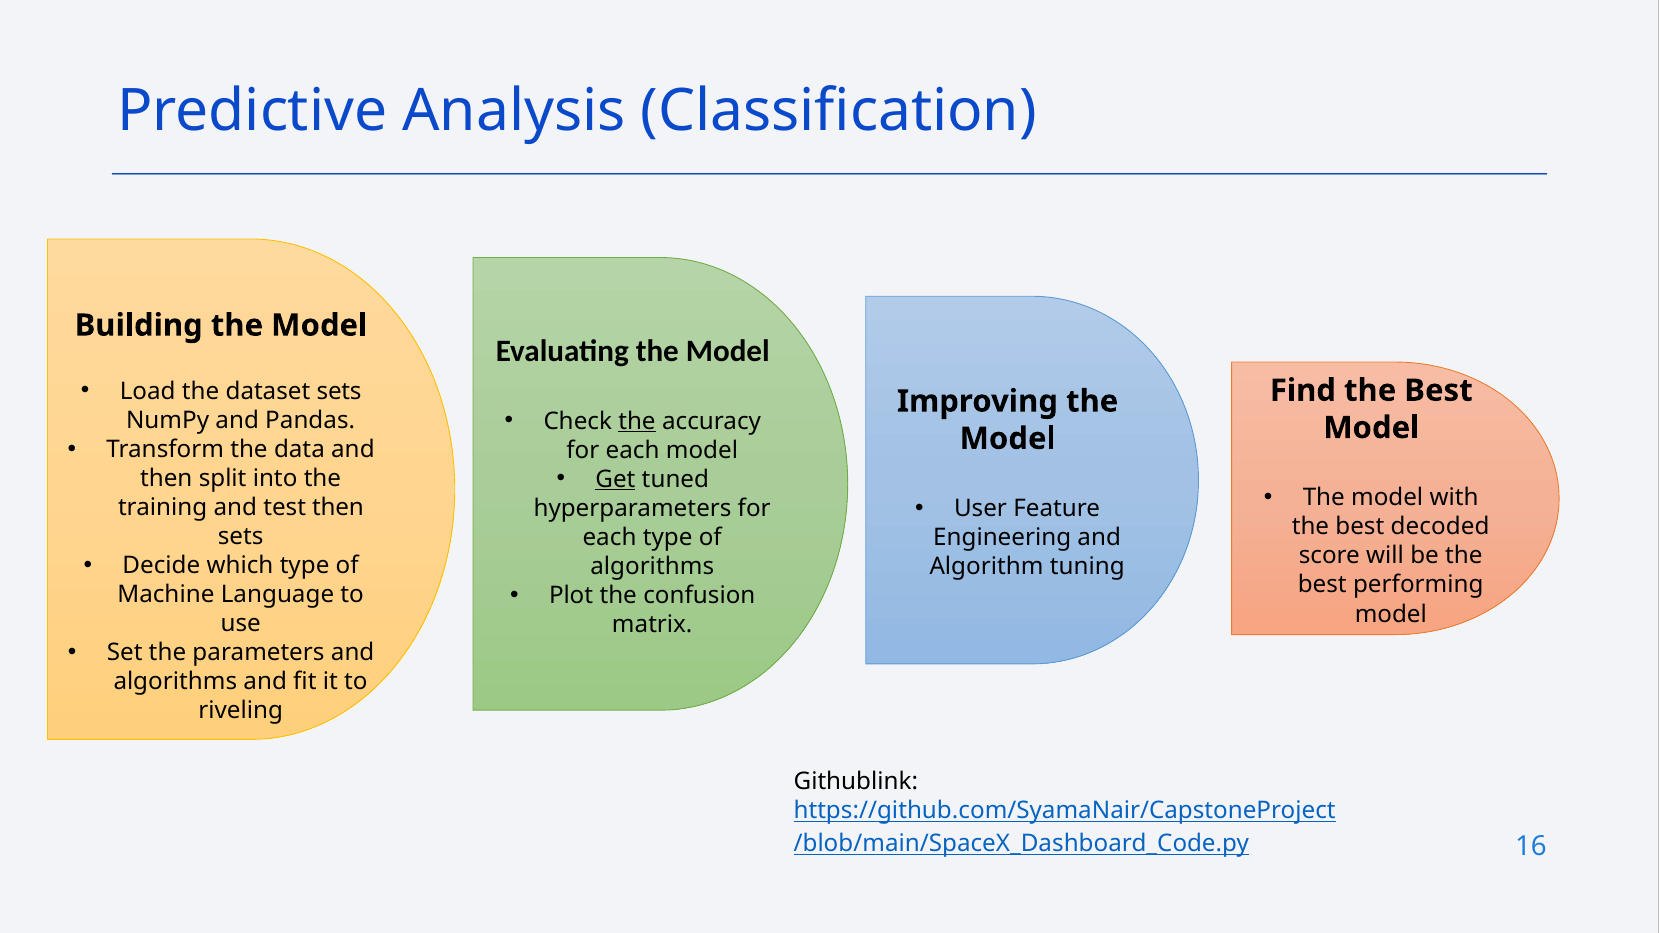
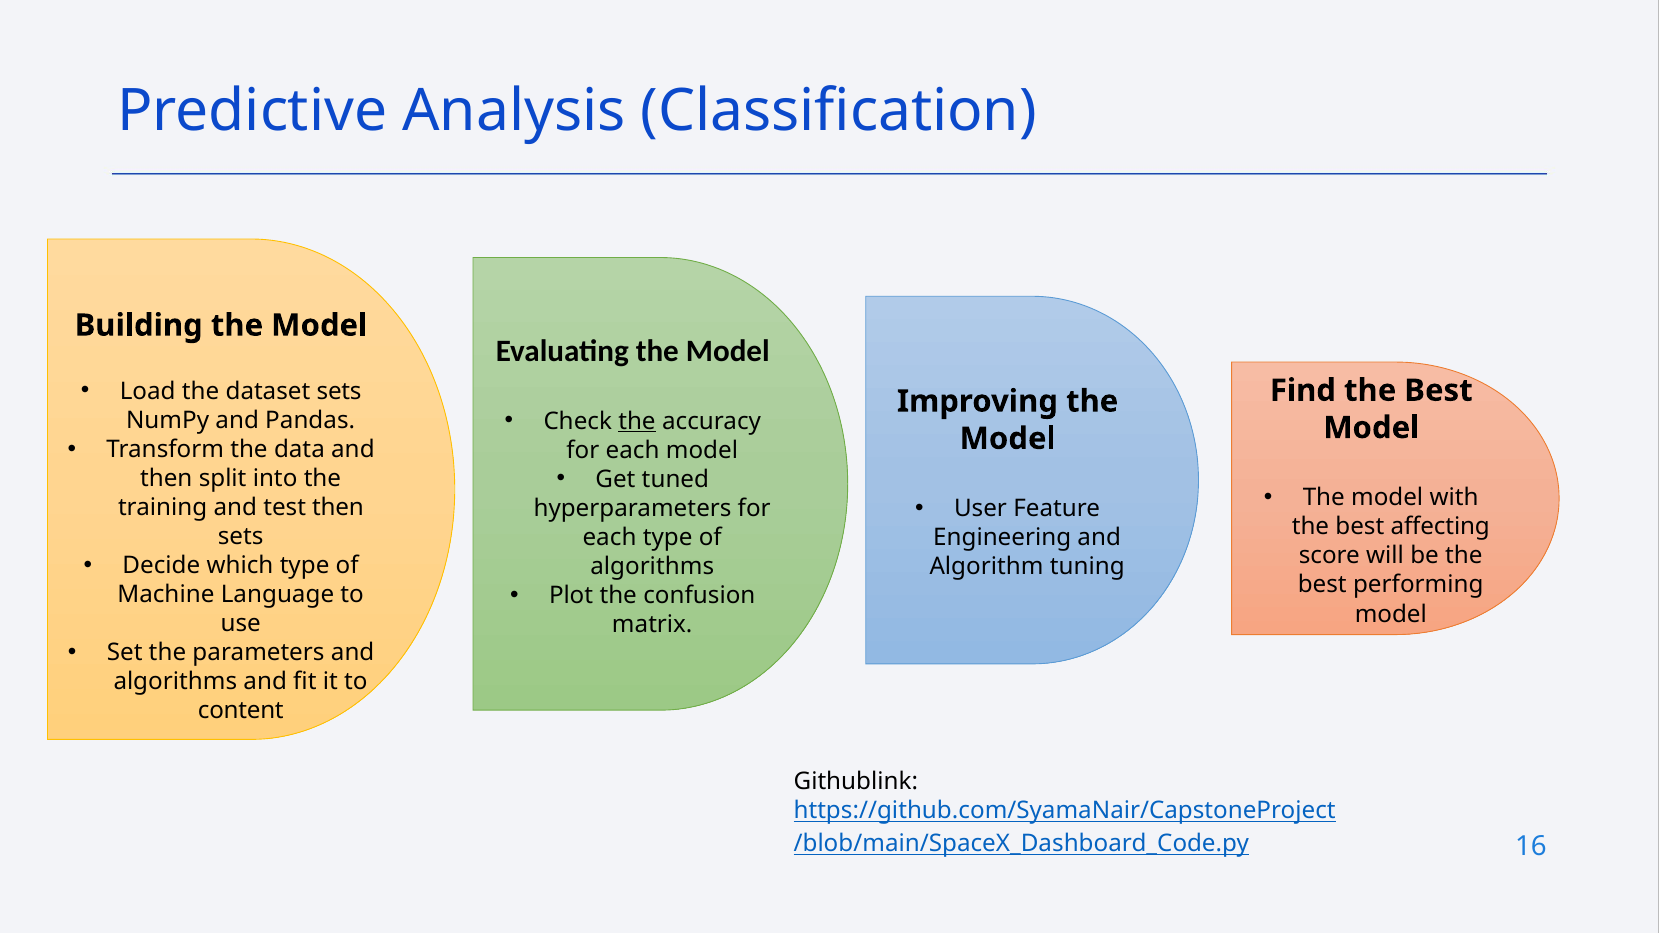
Get underline: present -> none
decoded: decoded -> affecting
riveling: riveling -> content
